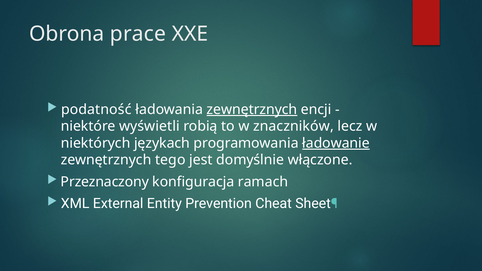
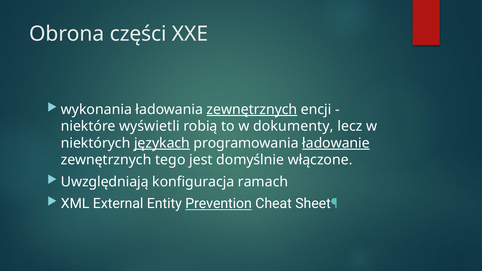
prace: prace -> części
podatność: podatność -> wykonania
znaczników: znaczników -> dokumenty
językach underline: none -> present
Przeznaczony: Przeznaczony -> Uwzględniają
Prevention underline: none -> present
